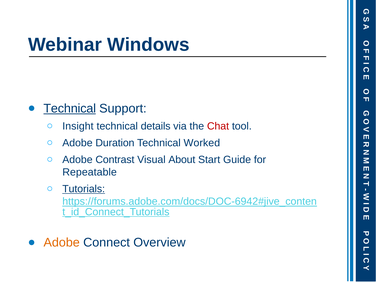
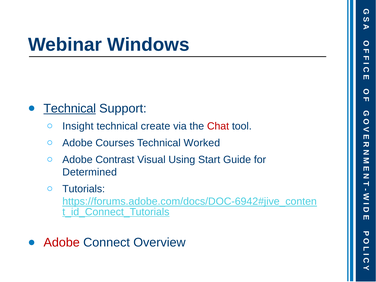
details: details -> create
Duration: Duration -> Courses
About: About -> Using
Repeatable: Repeatable -> Determined
Tutorials underline: present -> none
Adobe at (62, 243) colour: orange -> red
